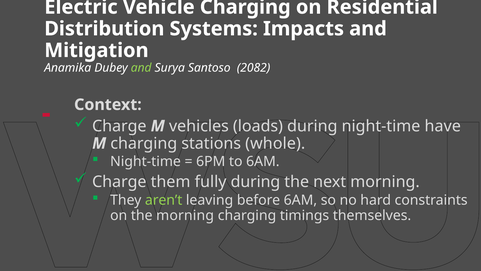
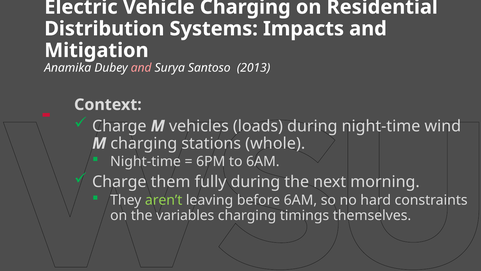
and at (141, 68) colour: light green -> pink
2082: 2082 -> 2013
have: have -> wind
the morning: morning -> variables
